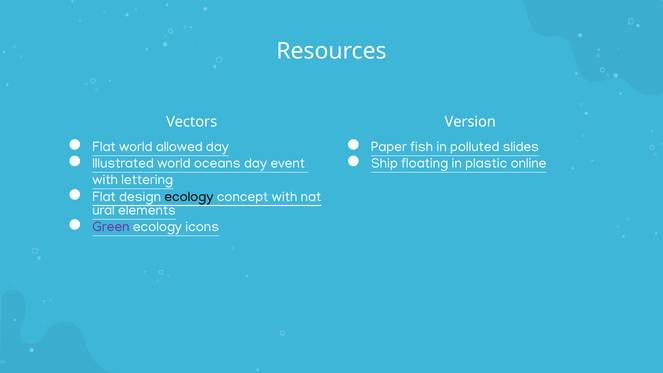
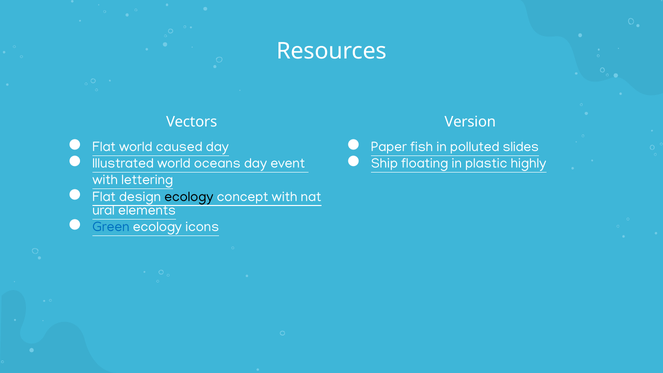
allowed: allowed -> caused
online: online -> highly
Green colour: purple -> blue
